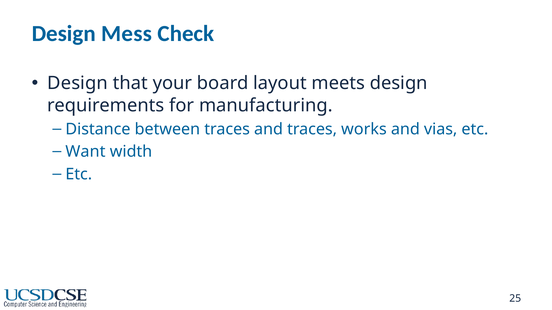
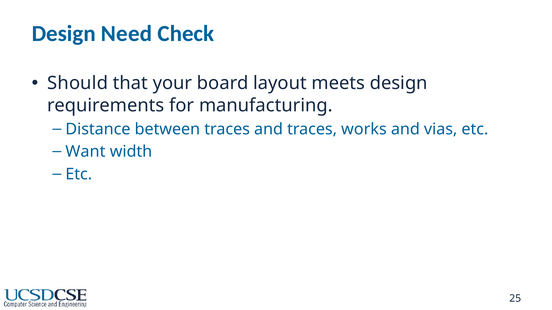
Mess: Mess -> Need
Design at (78, 83): Design -> Should
